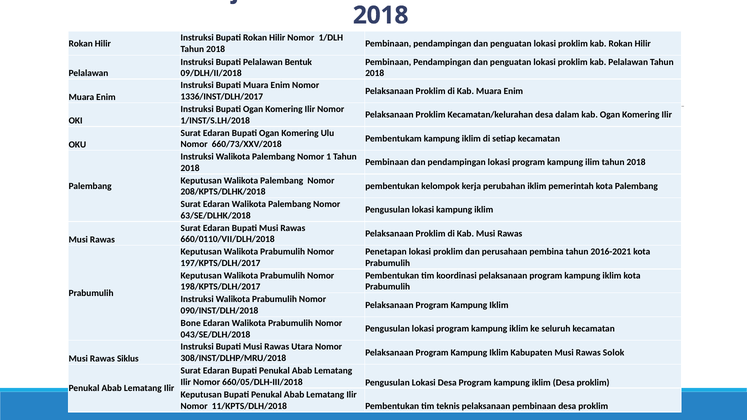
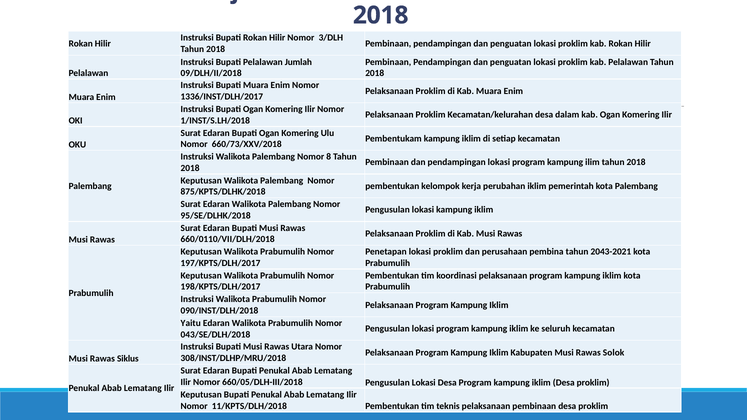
1/DLH: 1/DLH -> 3/DLH
Bentuk: Bentuk -> Jumlah
1: 1 -> 8
208/KPTS/DLHK/2018: 208/KPTS/DLHK/2018 -> 875/KPTS/DLHK/2018
63/SE/DLHK/2018: 63/SE/DLHK/2018 -> 95/SE/DLHK/2018
2016-2021: 2016-2021 -> 2043-2021
Bone: Bone -> Yaitu
